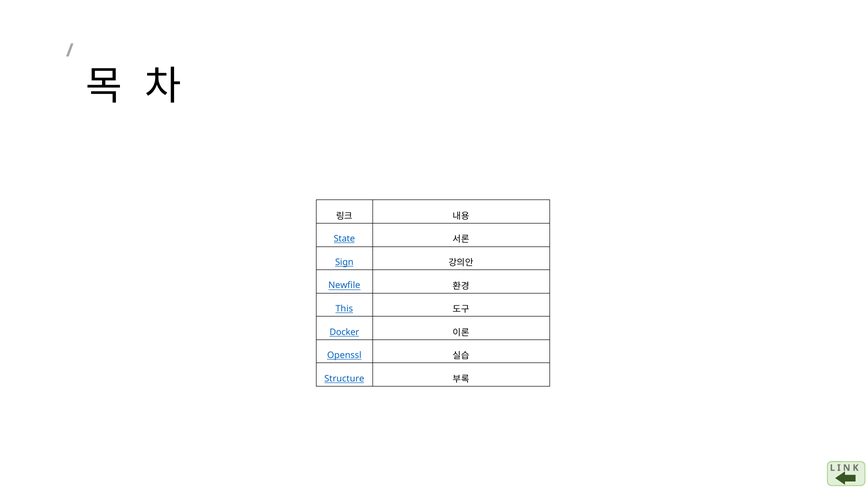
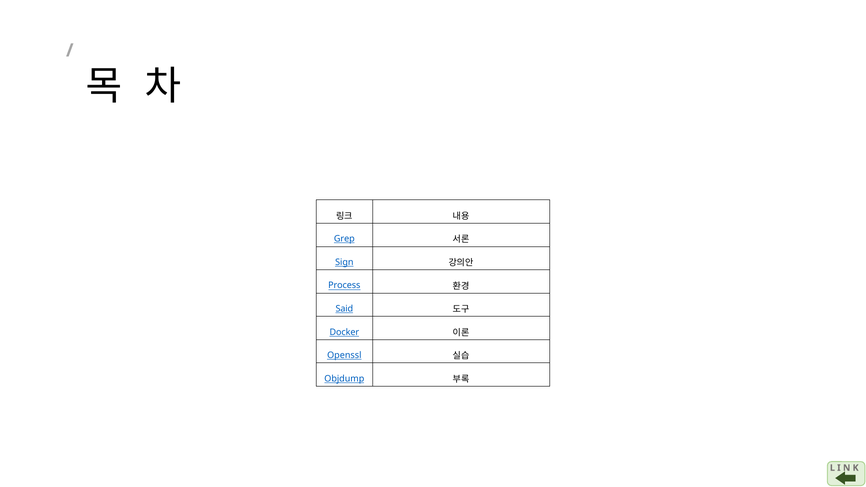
State: State -> Grep
Newfile: Newfile -> Process
This: This -> Said
Structure: Structure -> Objdump
